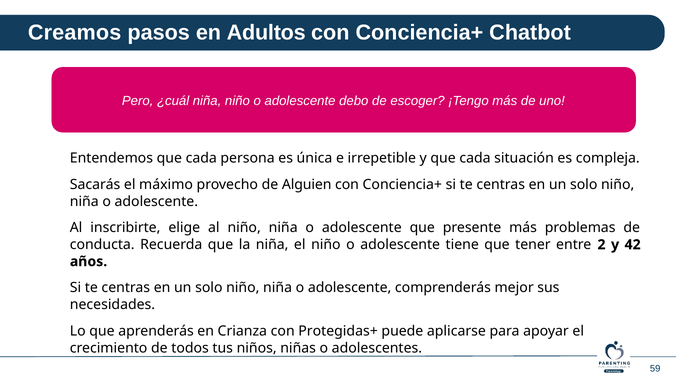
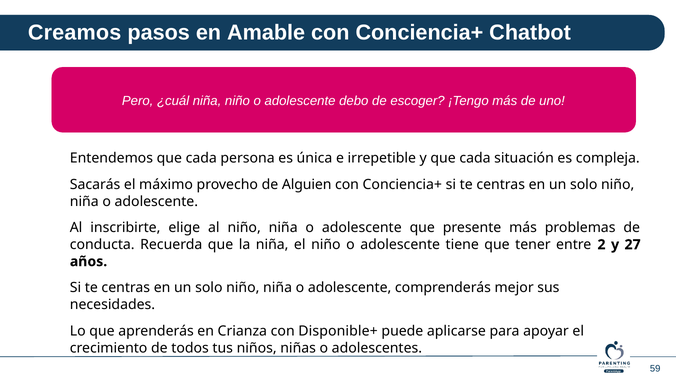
Adultos: Adultos -> Amable
42: 42 -> 27
Protegidas+: Protegidas+ -> Disponible+
